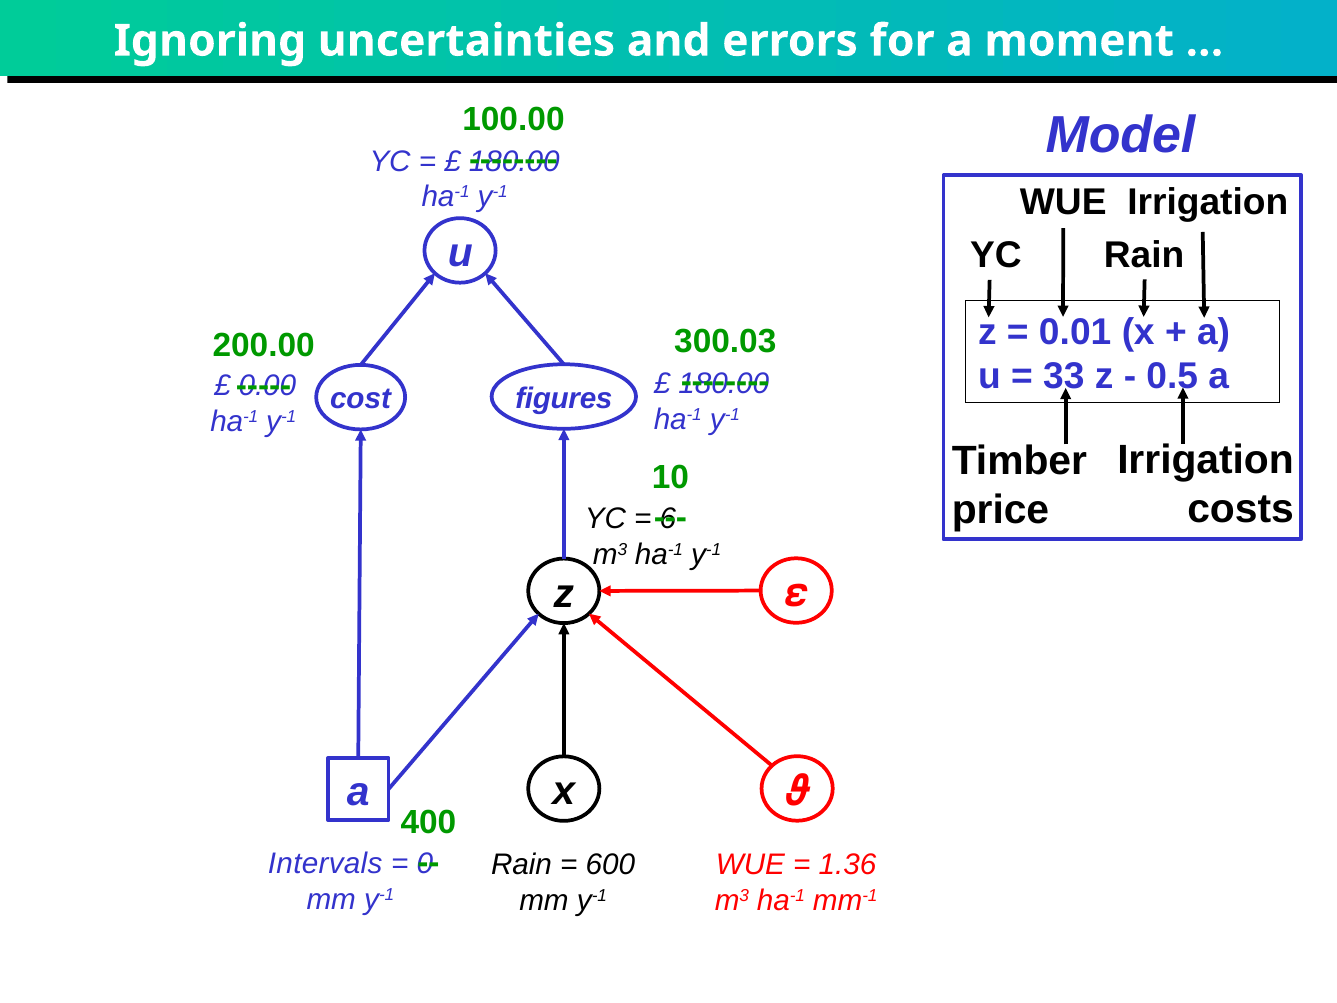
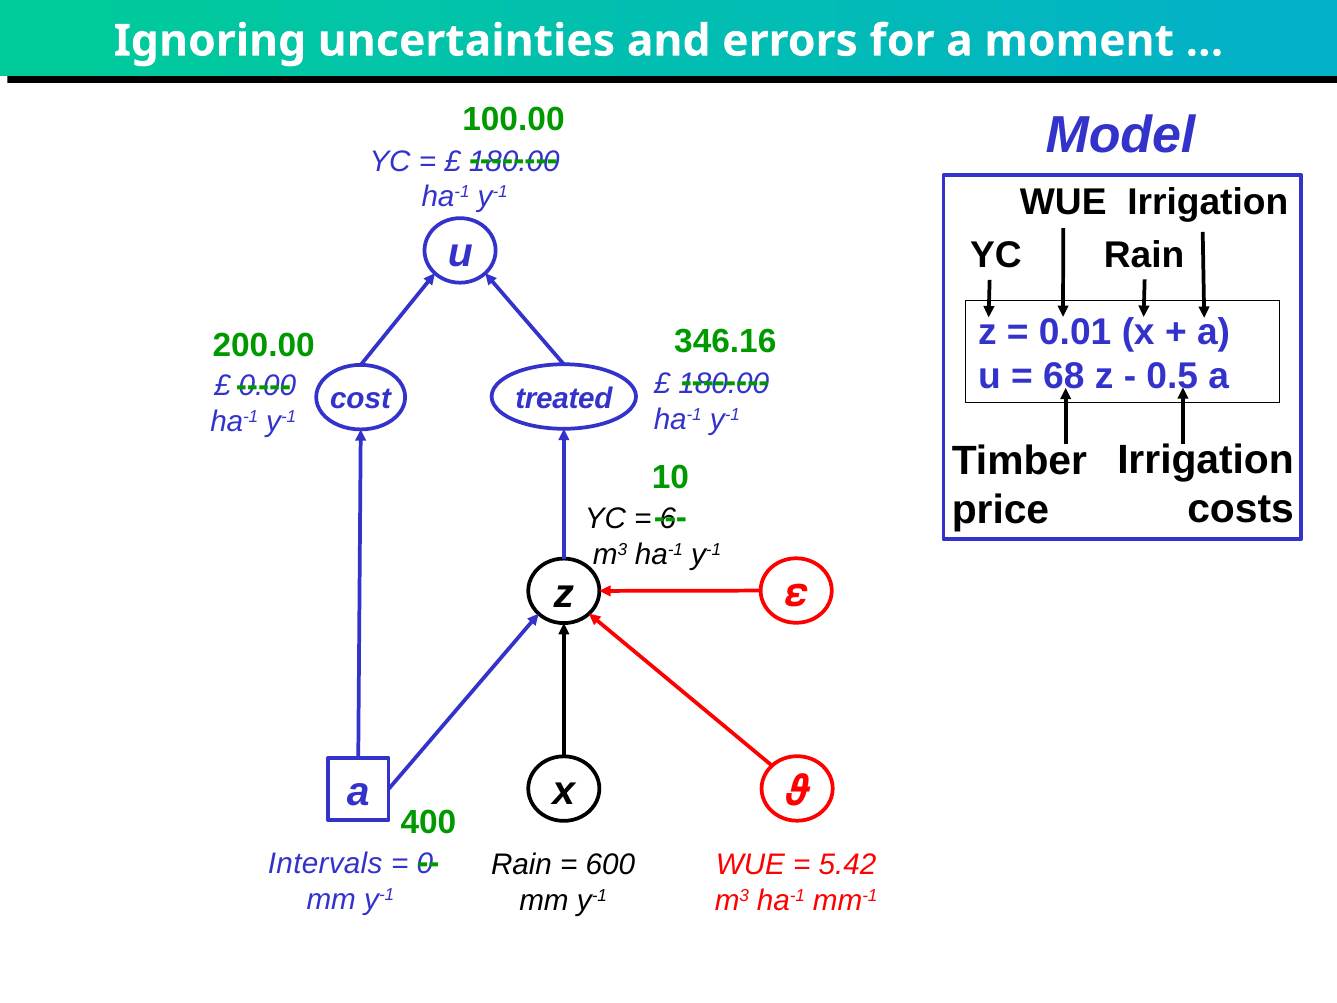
300.03: 300.03 -> 346.16
33: 33 -> 68
figures: figures -> treated
1.36: 1.36 -> 5.42
